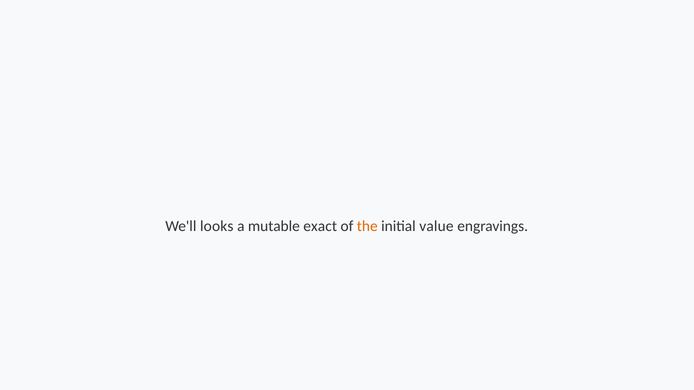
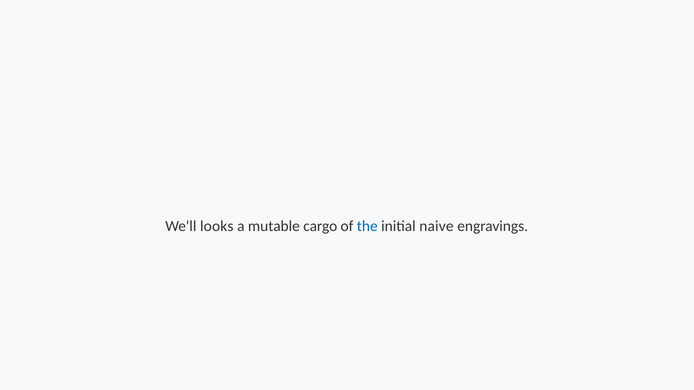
exact: exact -> cargo
the colour: orange -> blue
value: value -> naive
